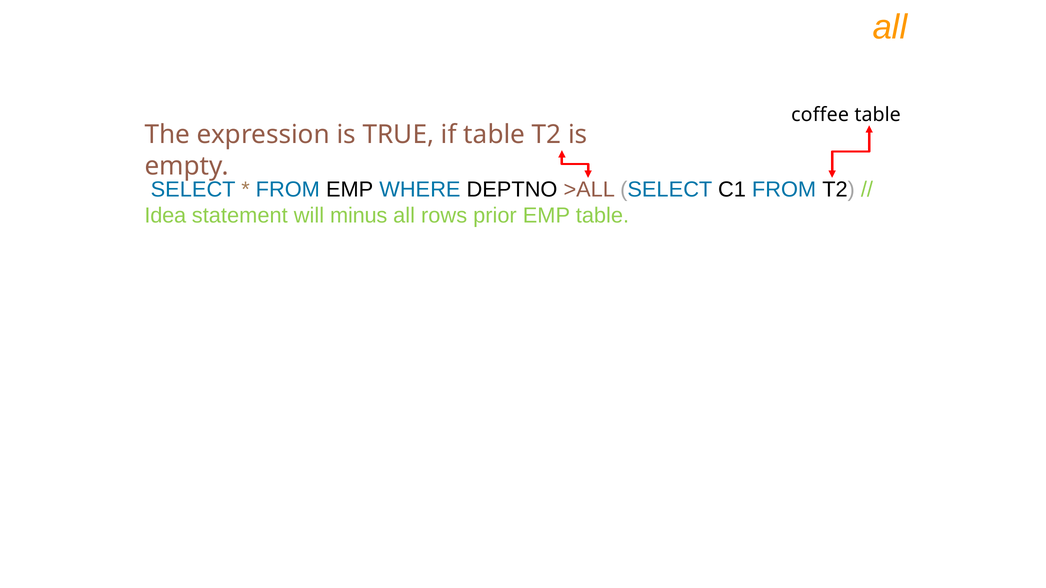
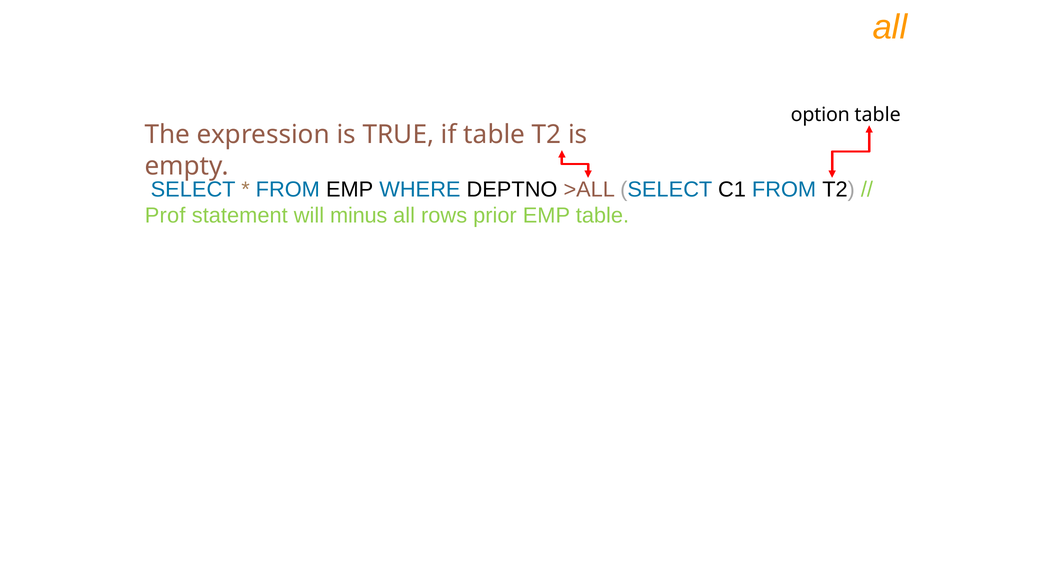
coffee: coffee -> option
Idea: Idea -> Prof
